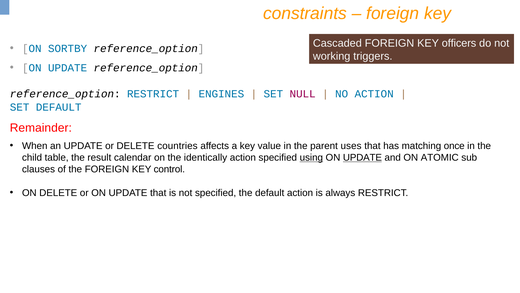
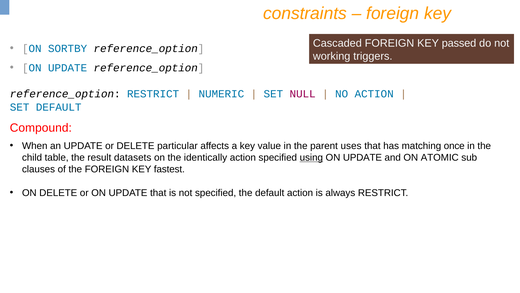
officers: officers -> passed
ENGINES: ENGINES -> NUMERIC
Remainder: Remainder -> Compound
countries: countries -> particular
calendar: calendar -> datasets
UPDATE at (362, 157) underline: present -> none
control: control -> fastest
